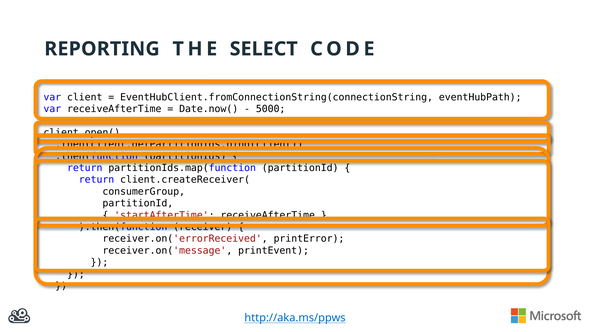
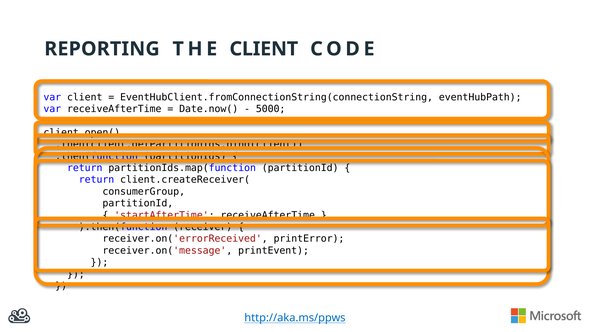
THE SELECT: SELECT -> CLIENT
